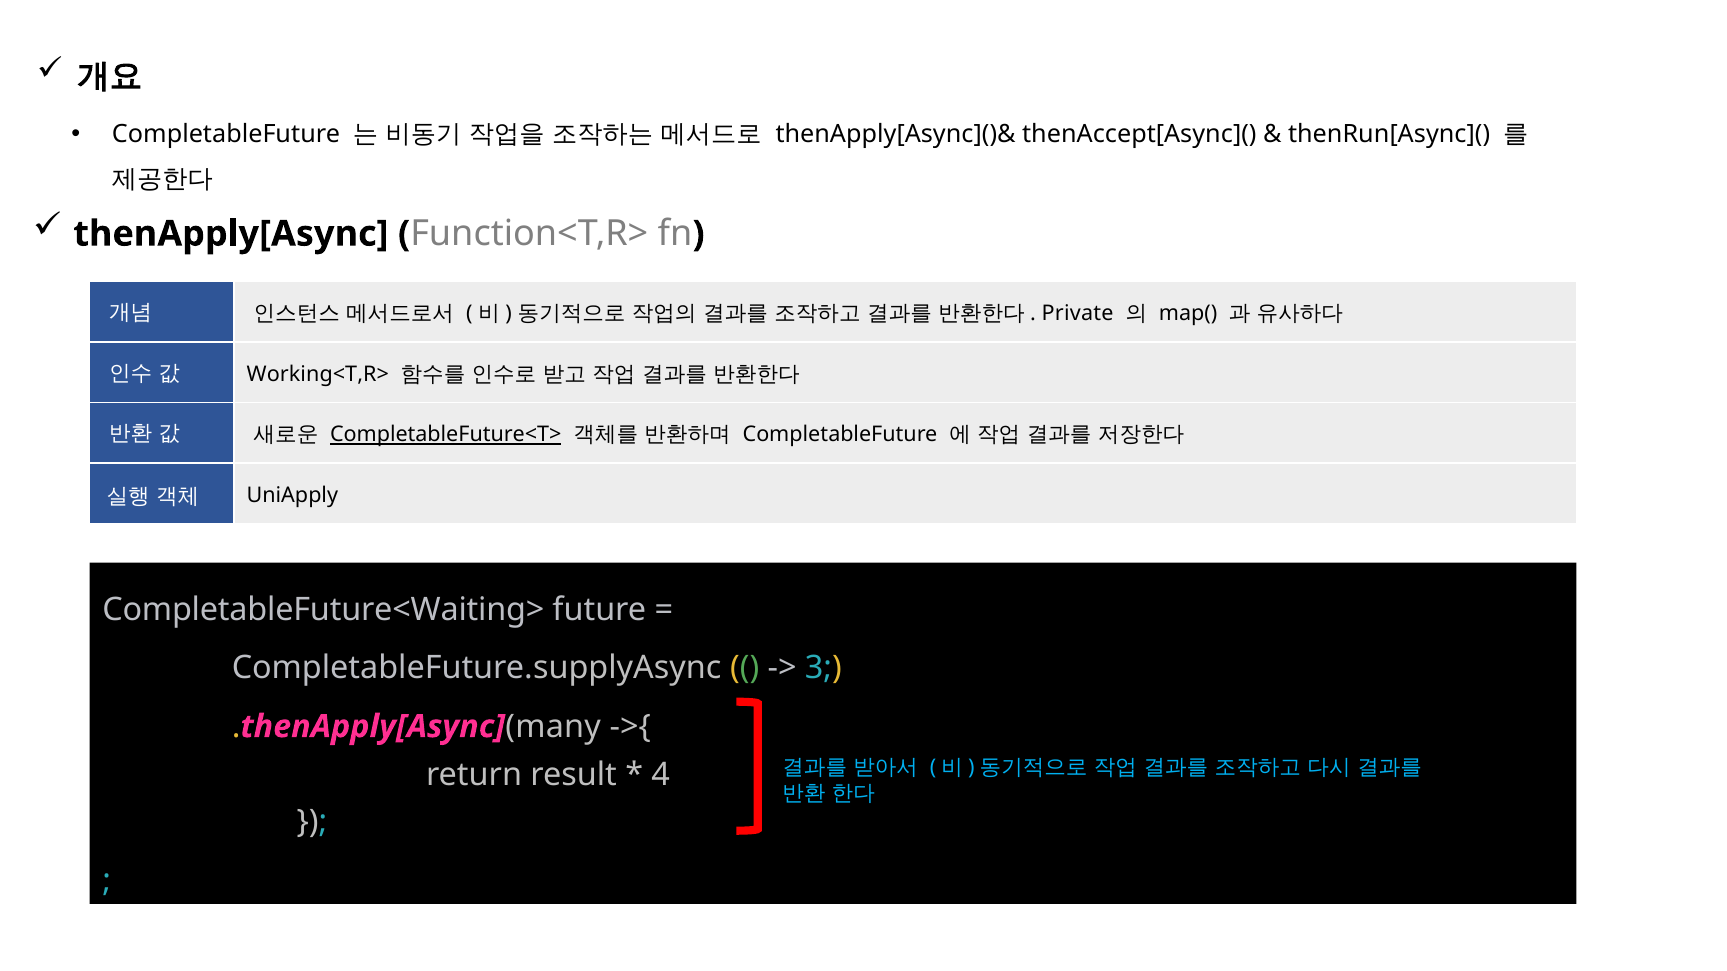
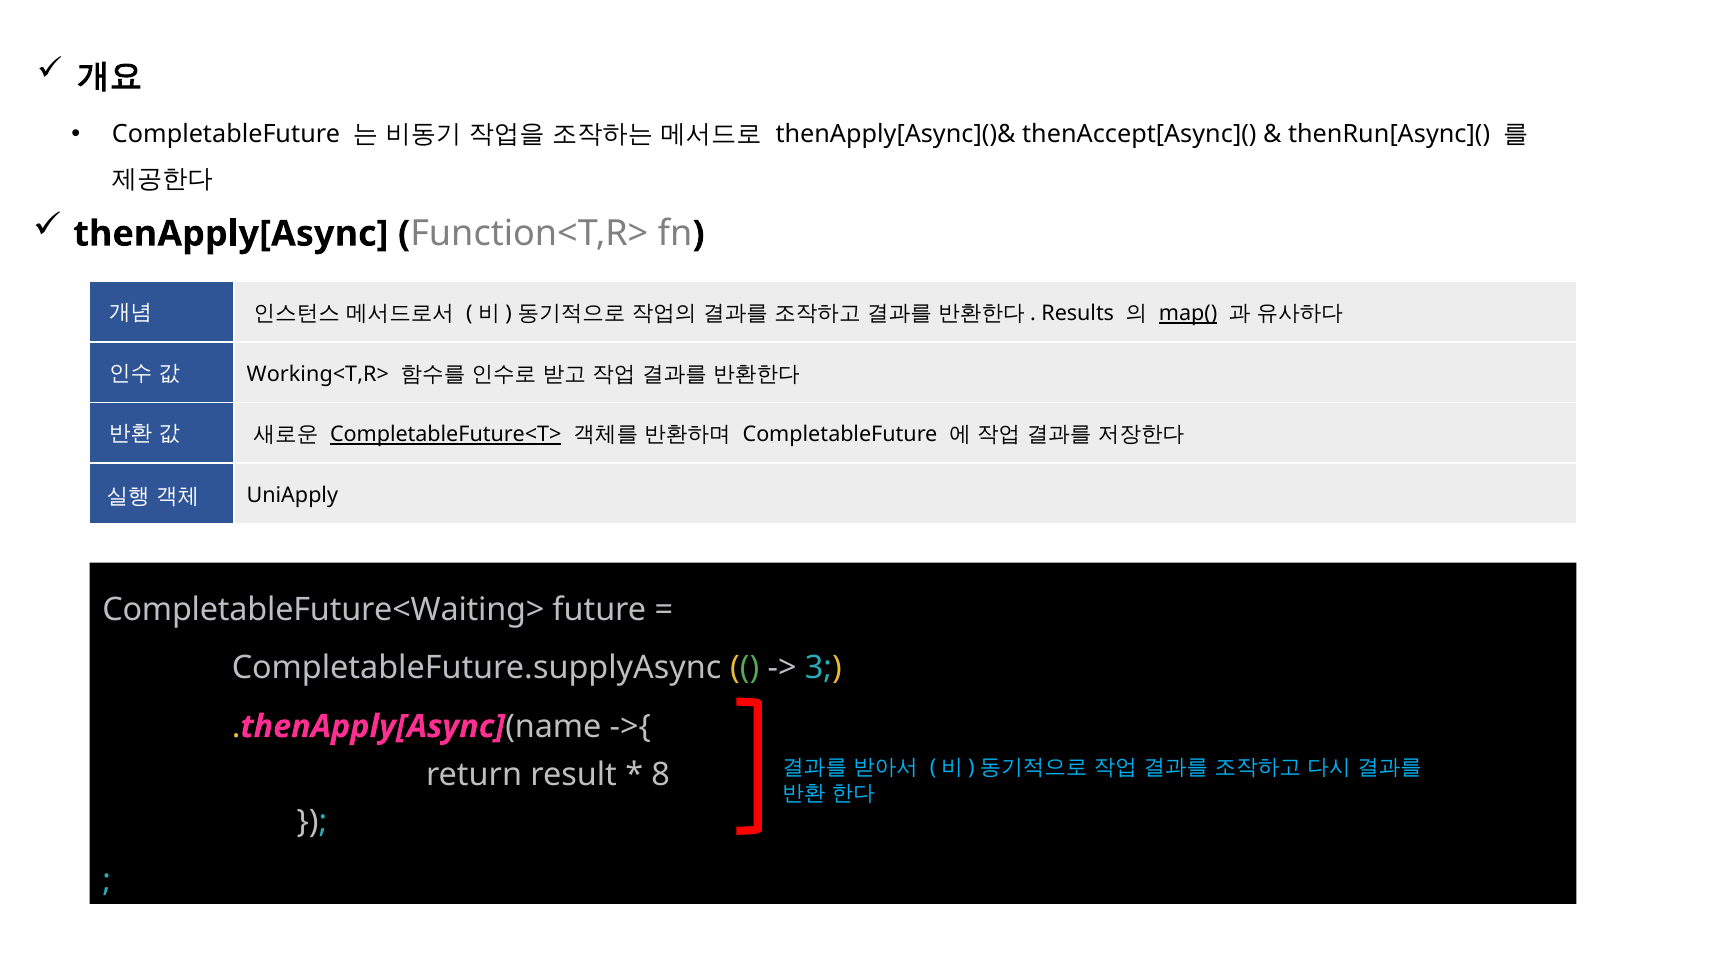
Private: Private -> Results
map( underline: none -> present
many: many -> name
4: 4 -> 8
